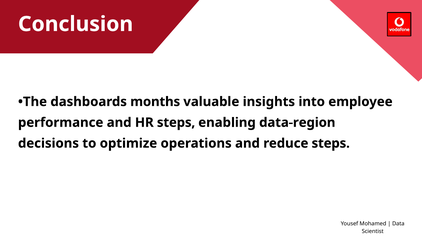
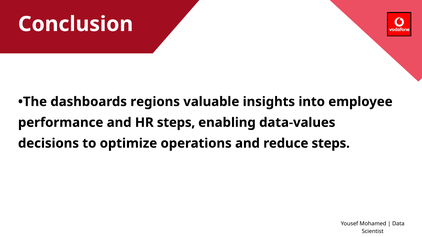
months: months -> regions
data-region: data-region -> data-values
